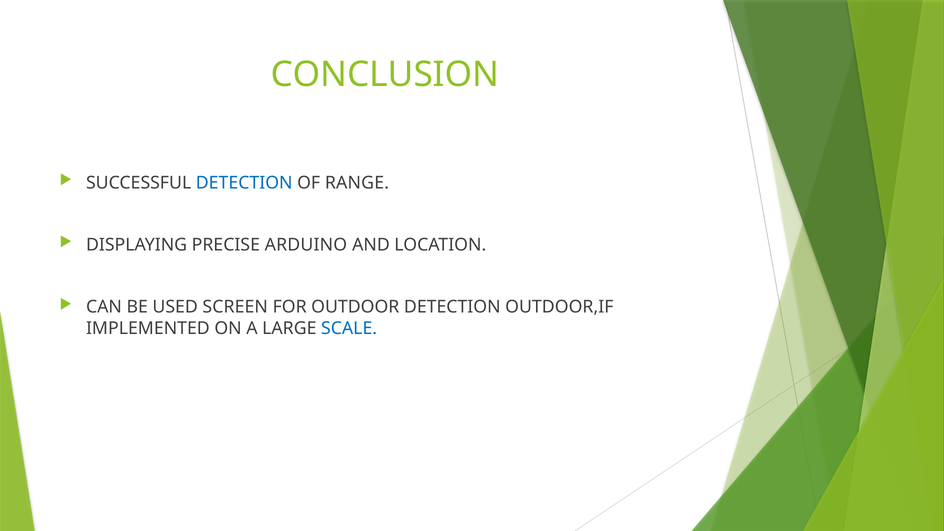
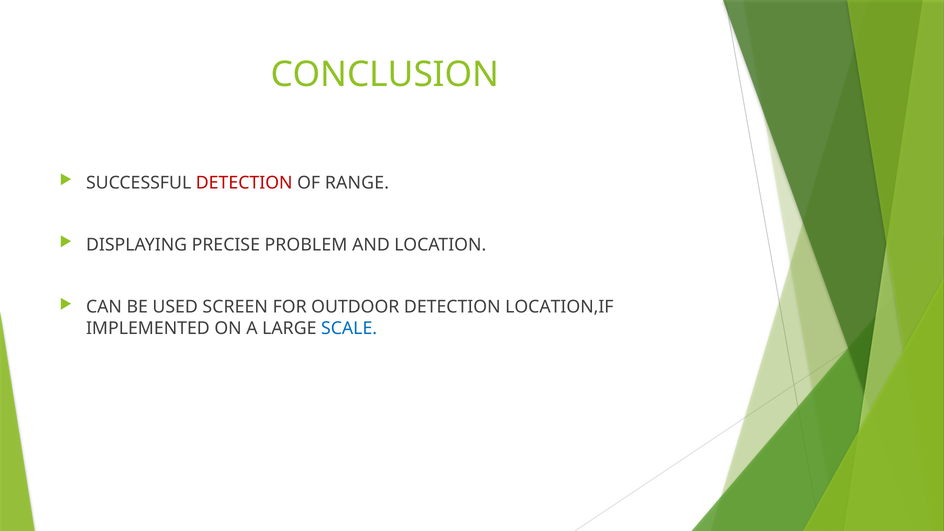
DETECTION at (244, 183) colour: blue -> red
ARDUINO: ARDUINO -> PROBLEM
OUTDOOR,IF: OUTDOOR,IF -> LOCATION,IF
